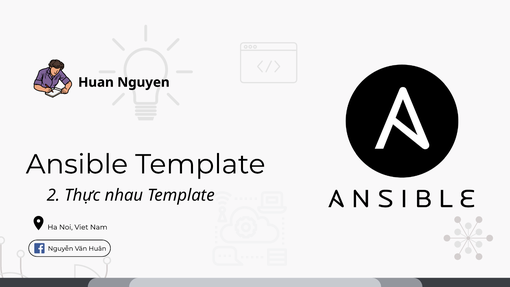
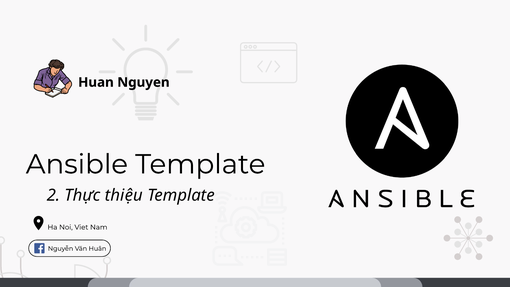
nhau: nhau -> thiệu
